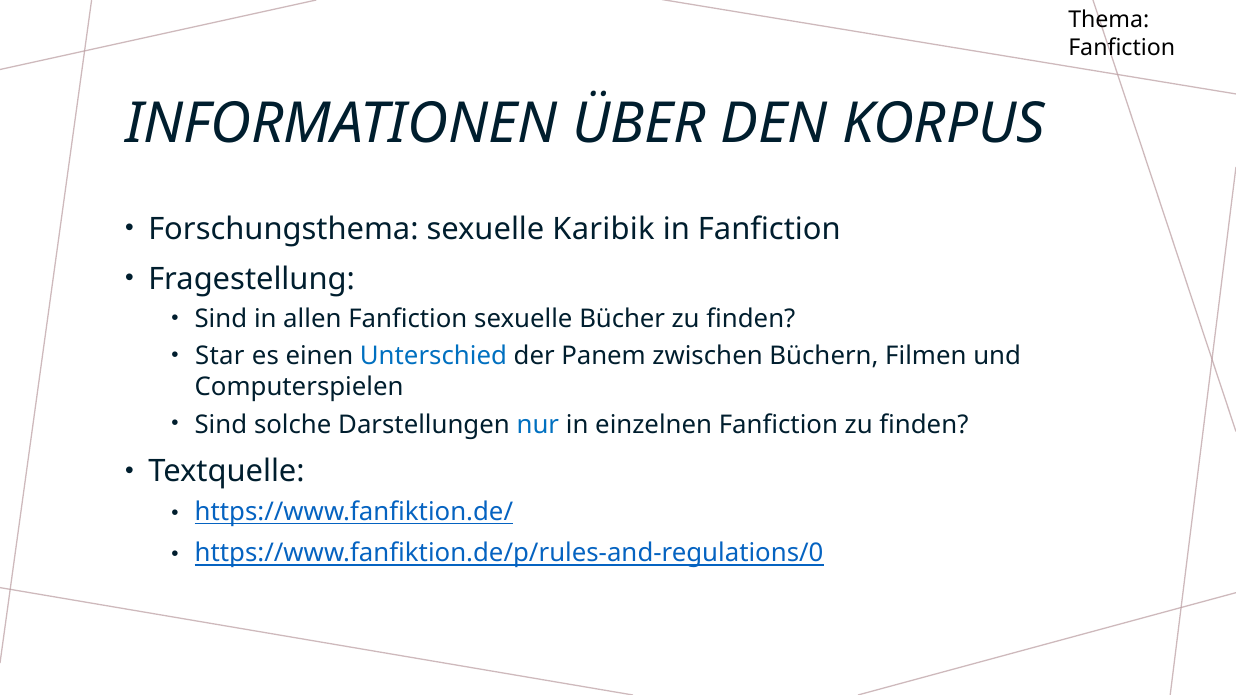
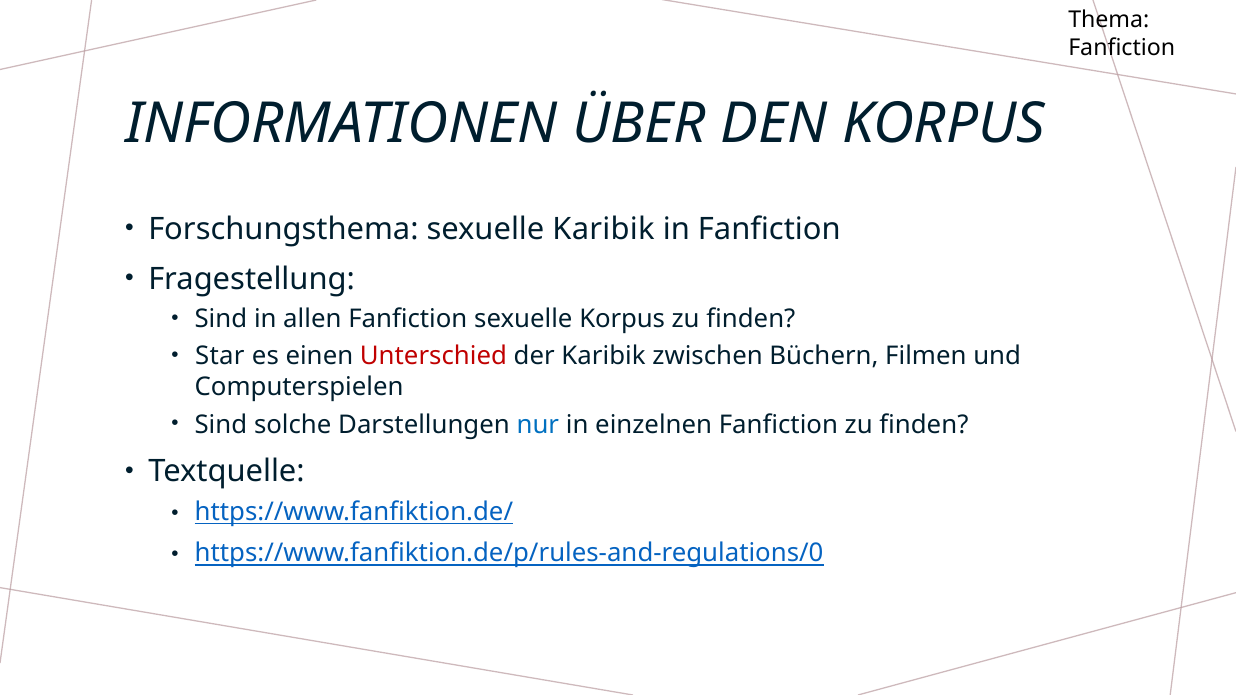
sexuelle Bücher: Bücher -> Korpus
Unterschied colour: blue -> red
der Panem: Panem -> Karibik
